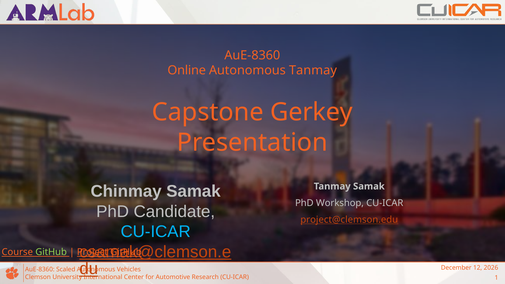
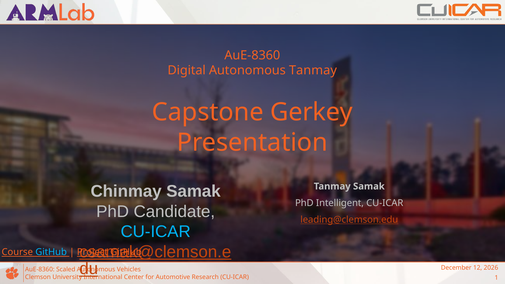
Online: Online -> Digital
Workshop: Workshop -> Intelligent
project@clemson.edu: project@clemson.edu -> leading@clemson.edu
GitHub at (51, 252) colour: light green -> light blue
